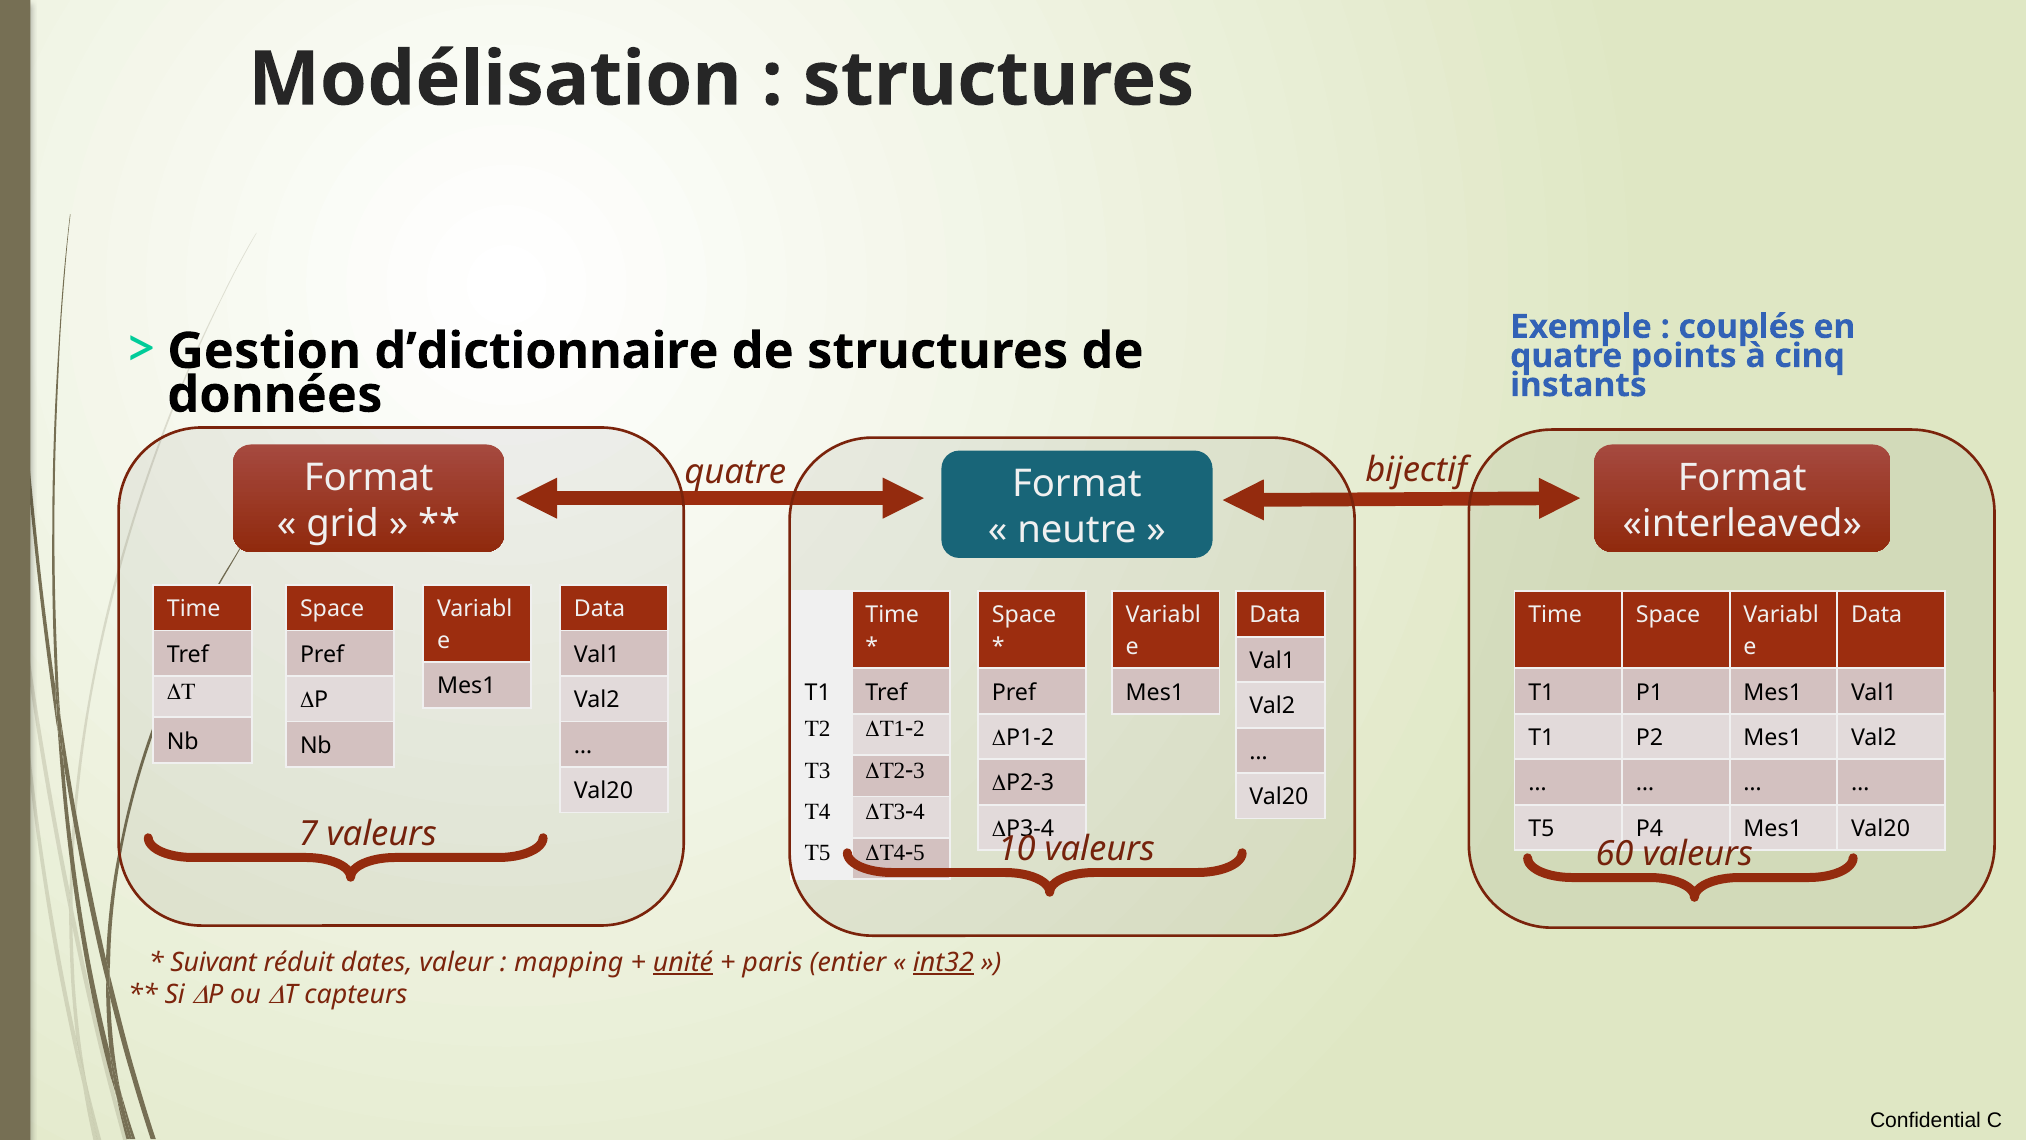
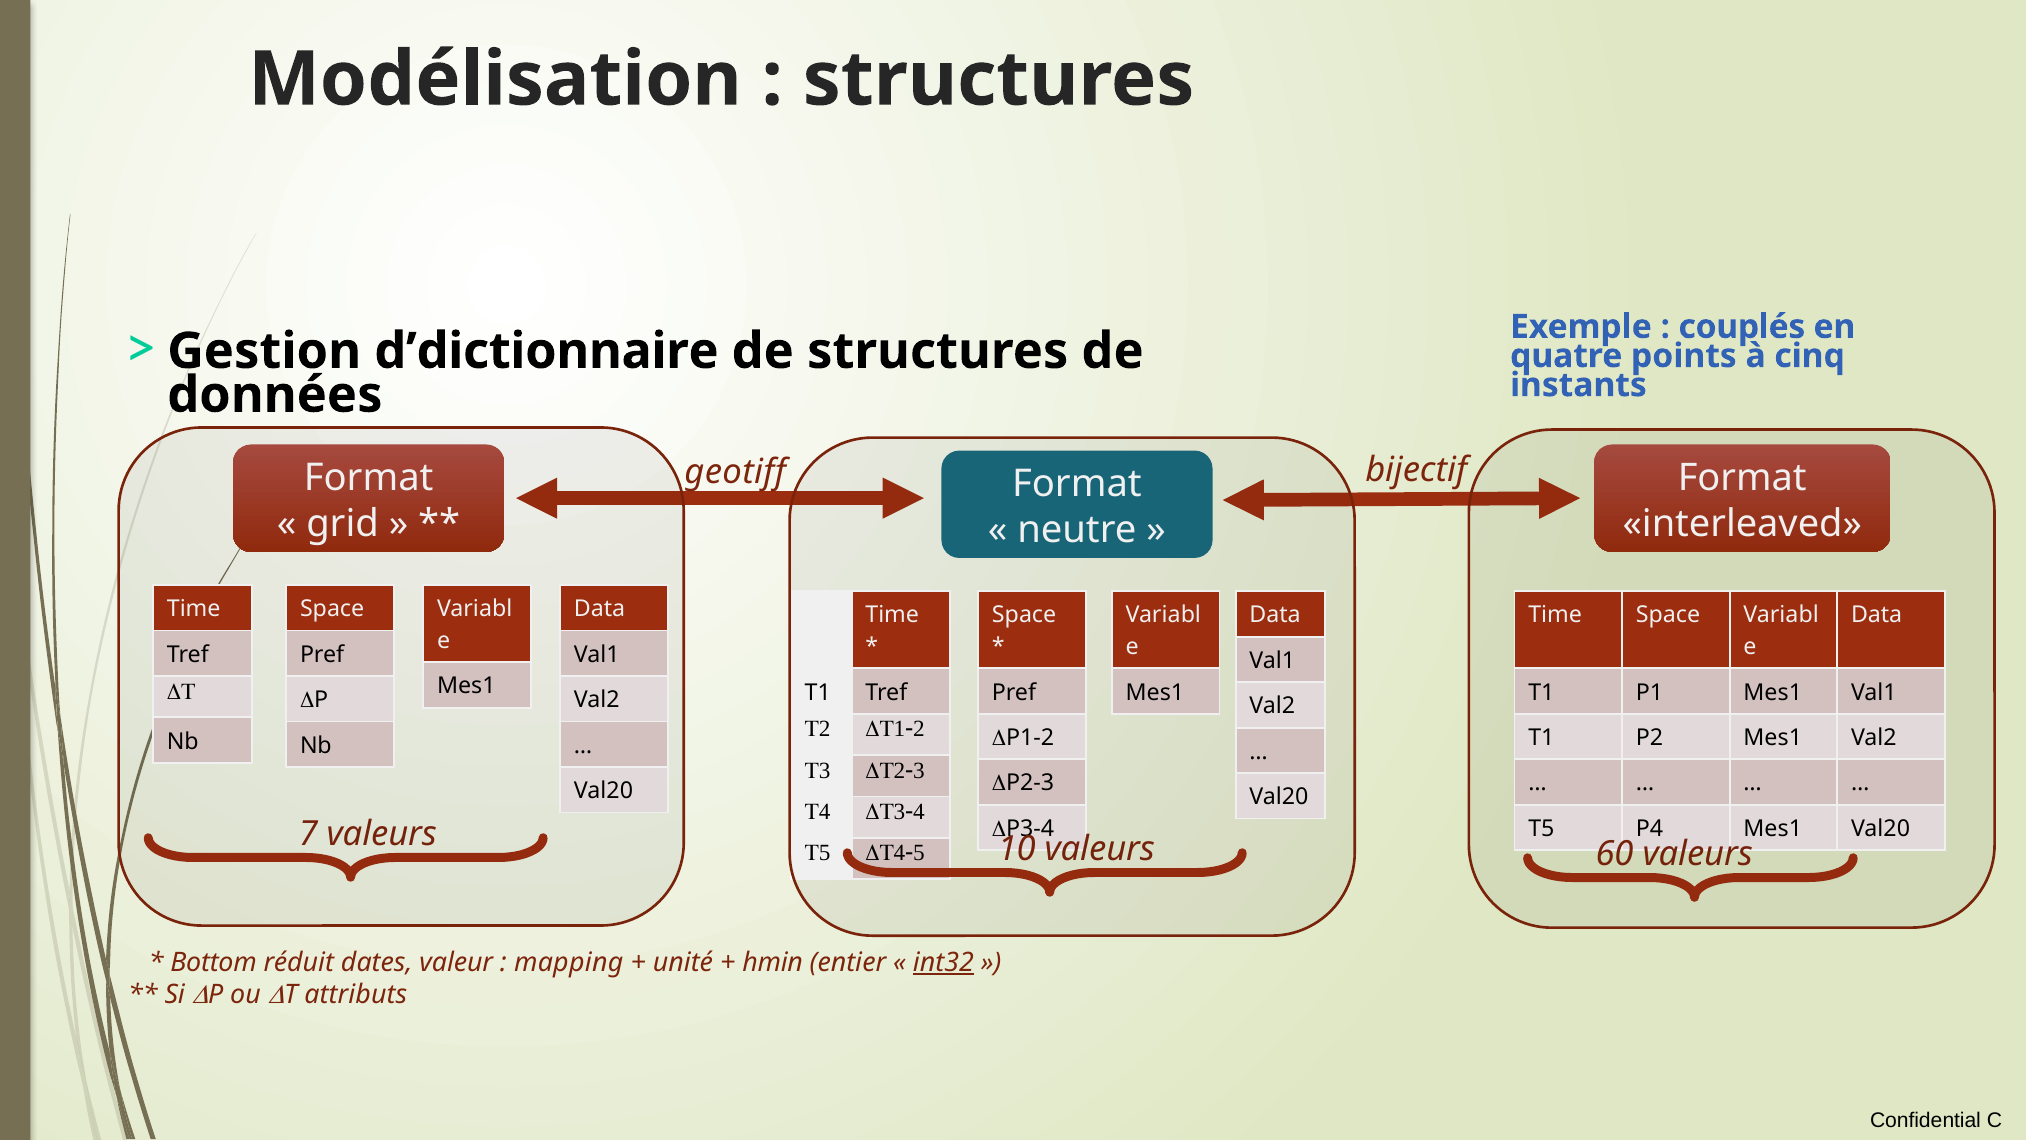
quatre at (735, 472): quatre -> geotiff
Suivant: Suivant -> Bottom
unité underline: present -> none
paris: paris -> hmin
capteurs: capteurs -> attributs
